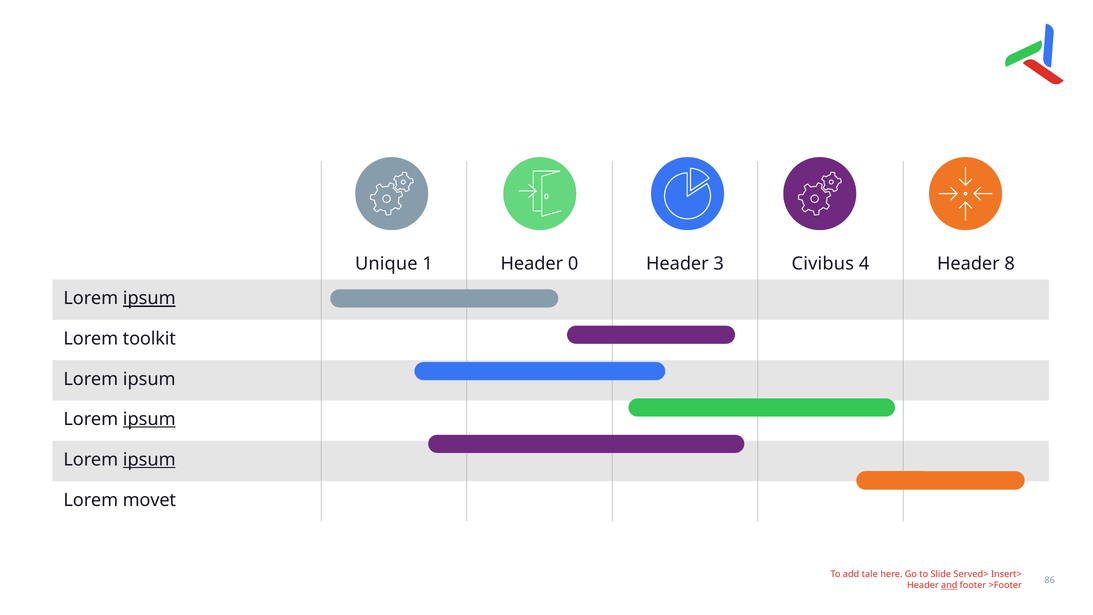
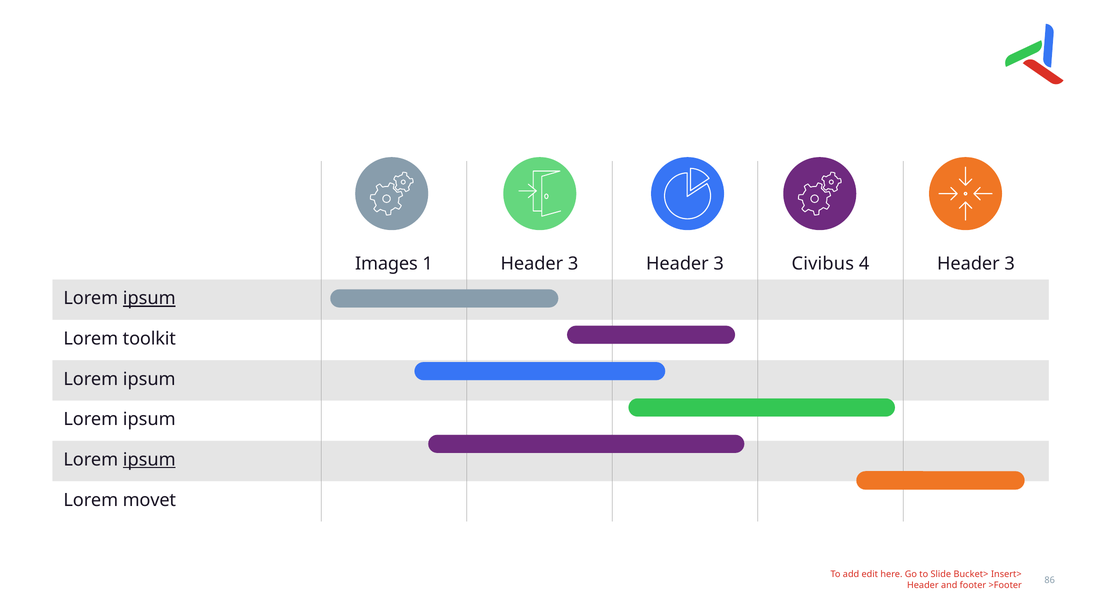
Unique: Unique -> Images
1 Header 0: 0 -> 3
4 Header 8: 8 -> 3
ipsum at (149, 419) underline: present -> none
tale: tale -> edit
Served>: Served> -> Bucket>
and underline: present -> none
